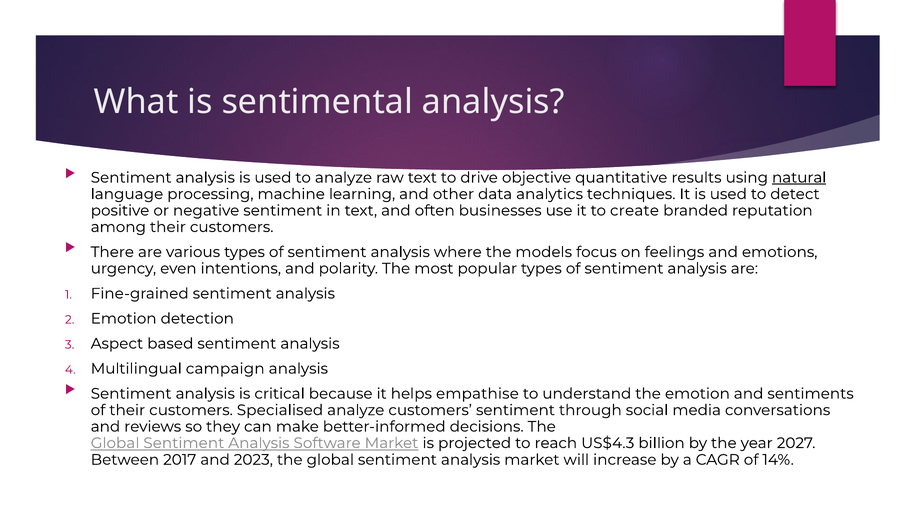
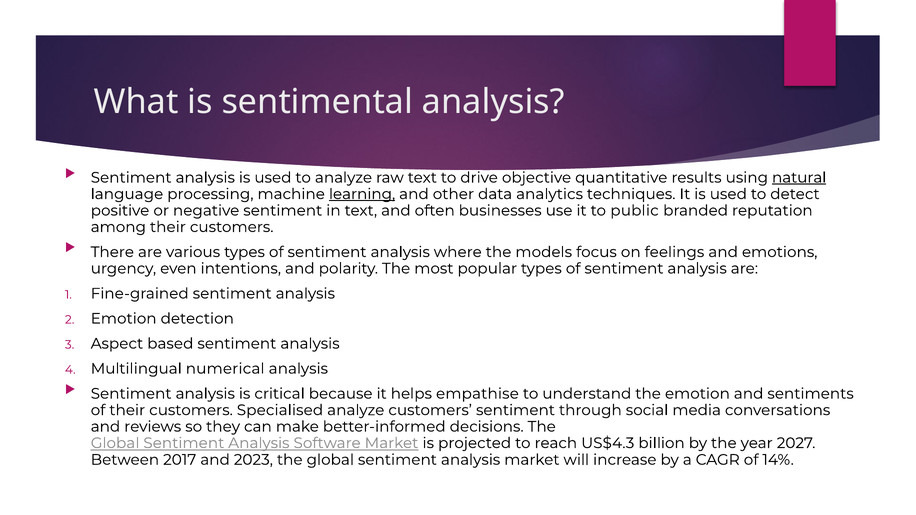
learning underline: none -> present
create: create -> public
campaign: campaign -> numerical
